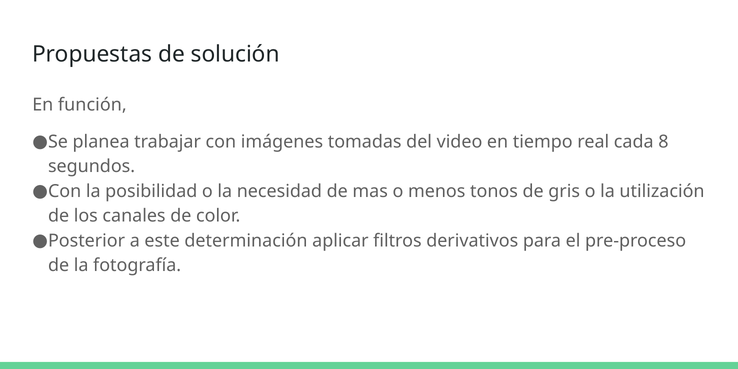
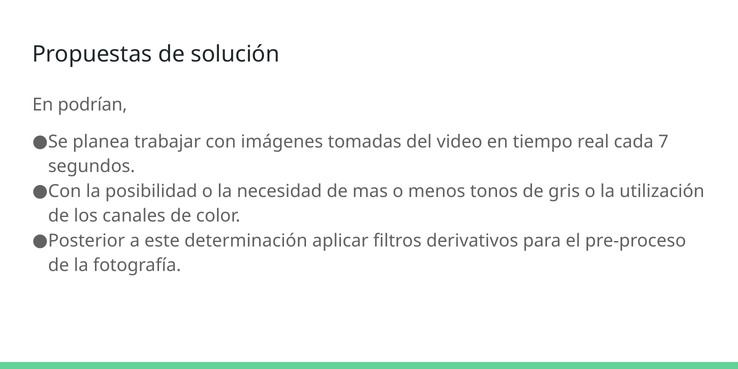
función: función -> podrían
8: 8 -> 7
